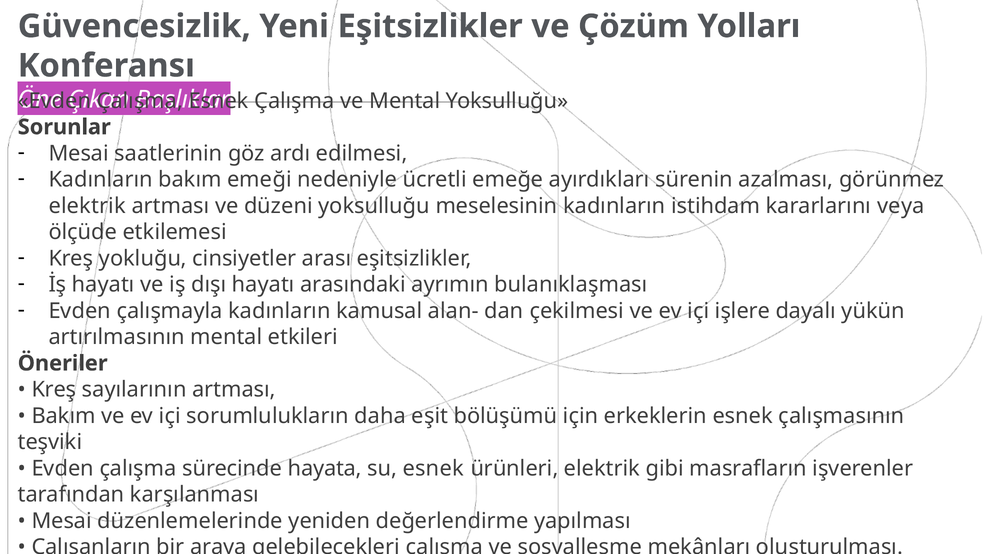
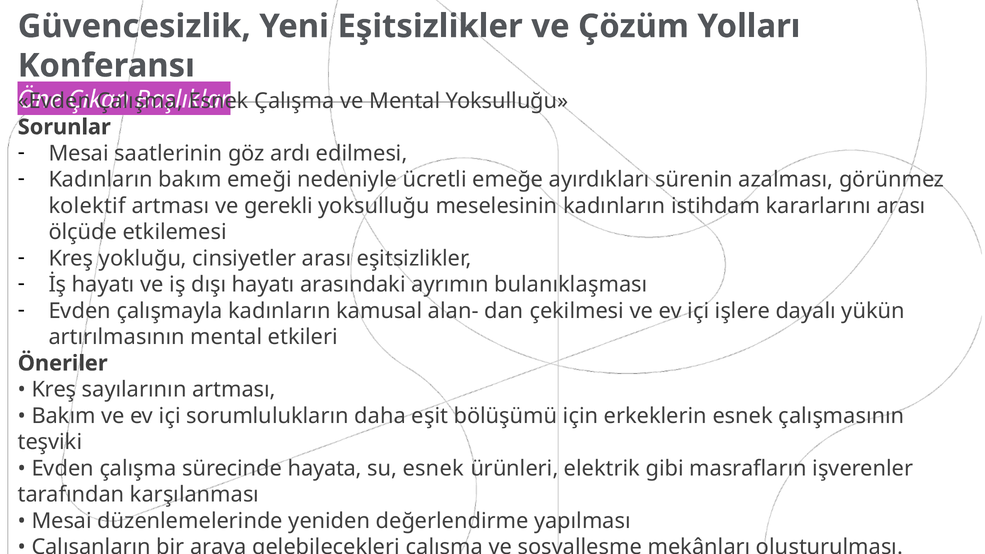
elektrik at (87, 206): elektrik -> kolektif
düzeni: düzeni -> gerekli
kararlarını veya: veya -> arası
